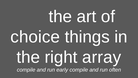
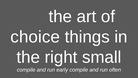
array: array -> small
